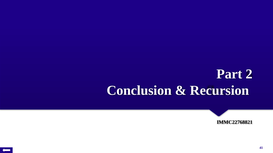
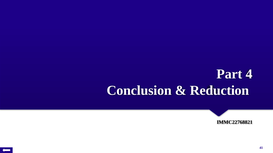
2: 2 -> 4
Recursion: Recursion -> Reduction
